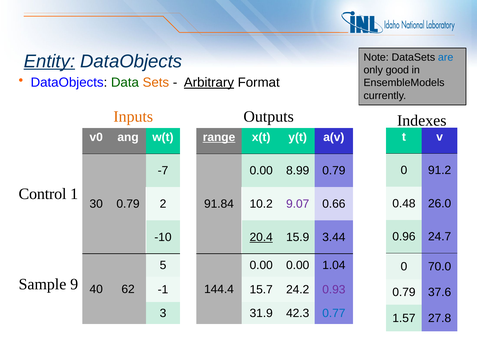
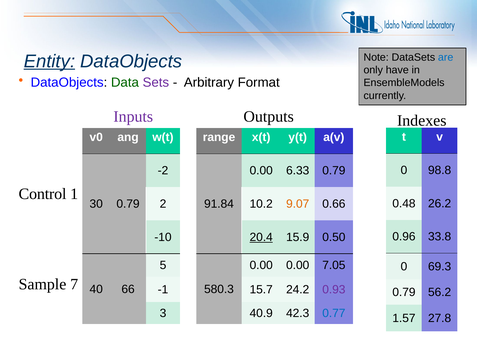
good: good -> have
Sets colour: orange -> purple
Arbitrary underline: present -> none
Inputs colour: orange -> purple
range underline: present -> none
91.2: 91.2 -> 98.8
-7: -7 -> -2
8.99: 8.99 -> 6.33
26.0: 26.0 -> 26.2
9.07 colour: purple -> orange
24.7: 24.7 -> 33.8
3.44: 3.44 -> 0.50
1.04: 1.04 -> 7.05
70.0: 70.0 -> 69.3
9: 9 -> 7
62: 62 -> 66
144.4: 144.4 -> 580.3
37.6: 37.6 -> 56.2
31.9: 31.9 -> 40.9
